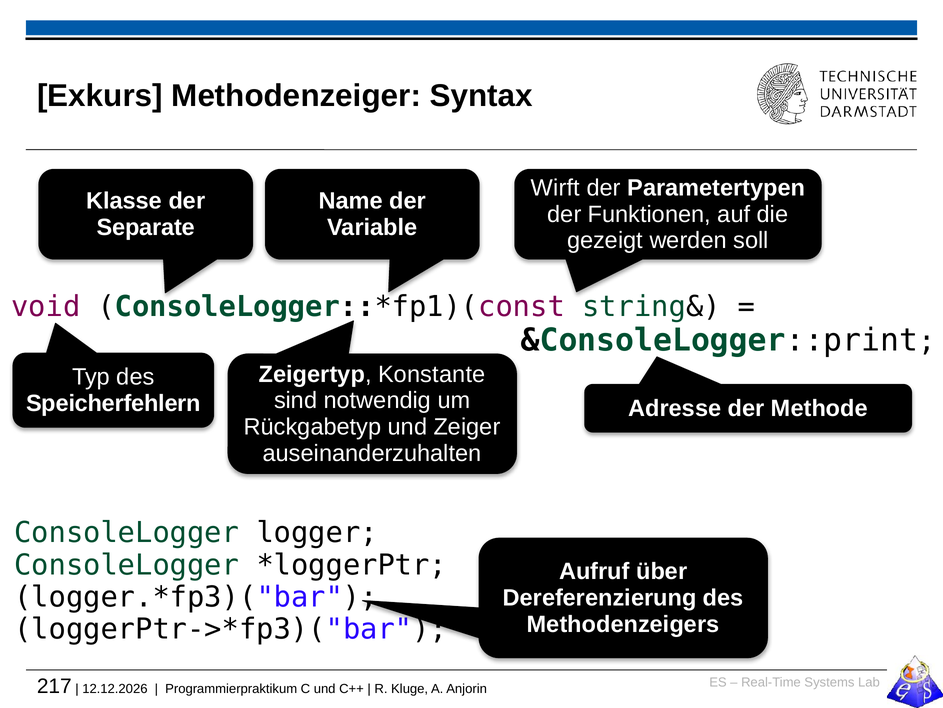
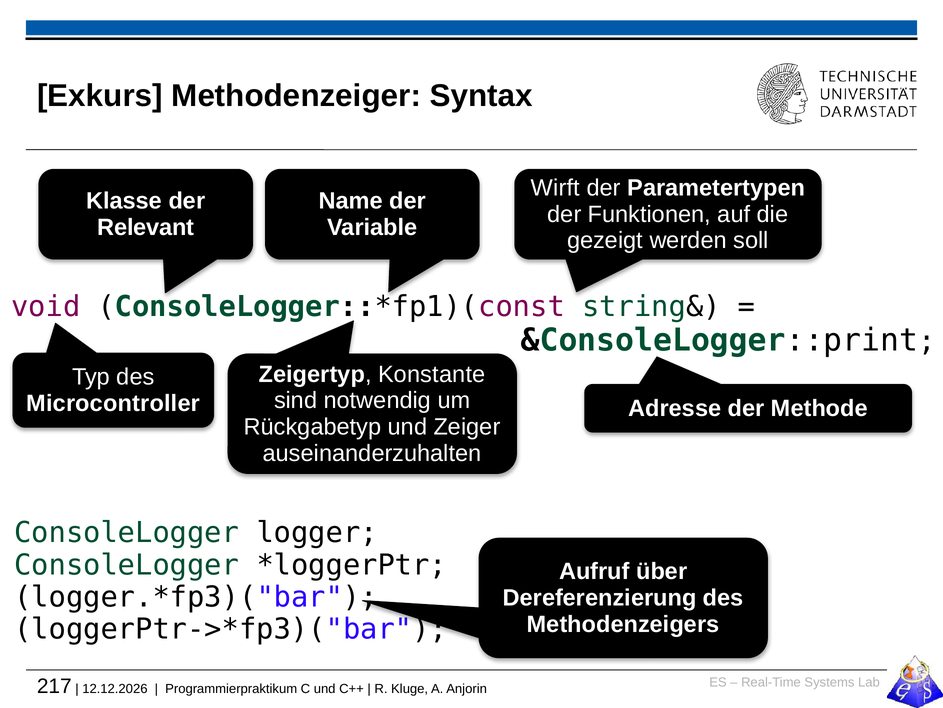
Separate: Separate -> Relevant
Speicherfehlern: Speicherfehlern -> Microcontroller
